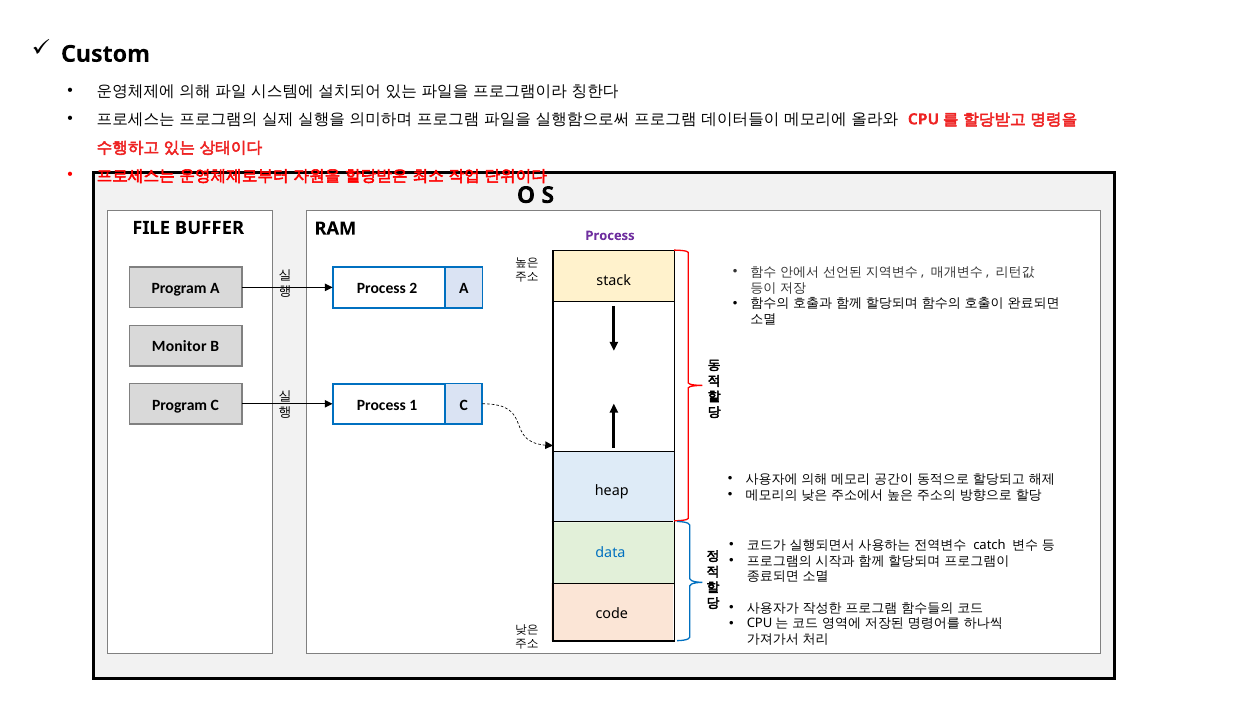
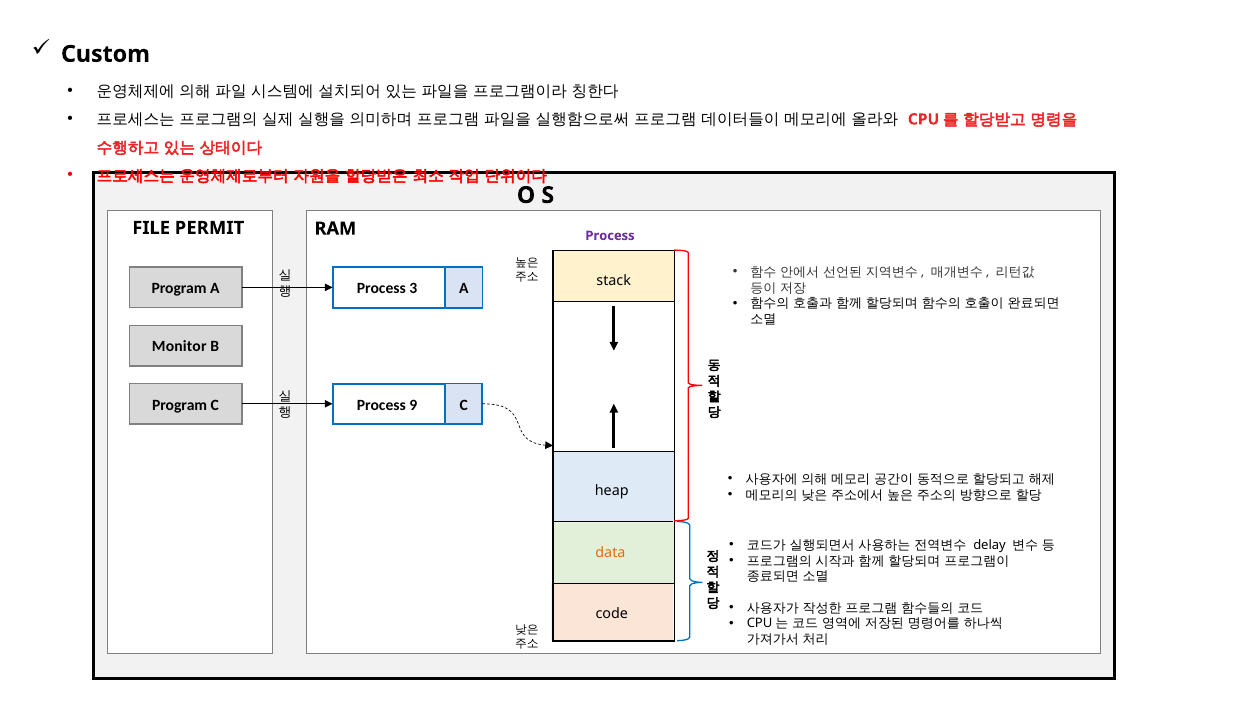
BUFFER: BUFFER -> PERMIT
2: 2 -> 3
1: 1 -> 9
catch: catch -> delay
data colour: blue -> orange
